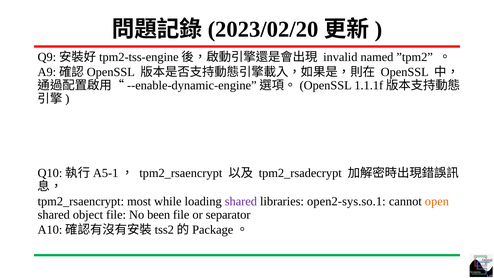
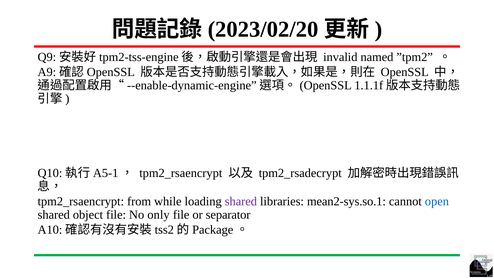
most: most -> from
open2-sys.so.1: open2-sys.so.1 -> mean2-sys.so.1
open colour: orange -> blue
been: been -> only
